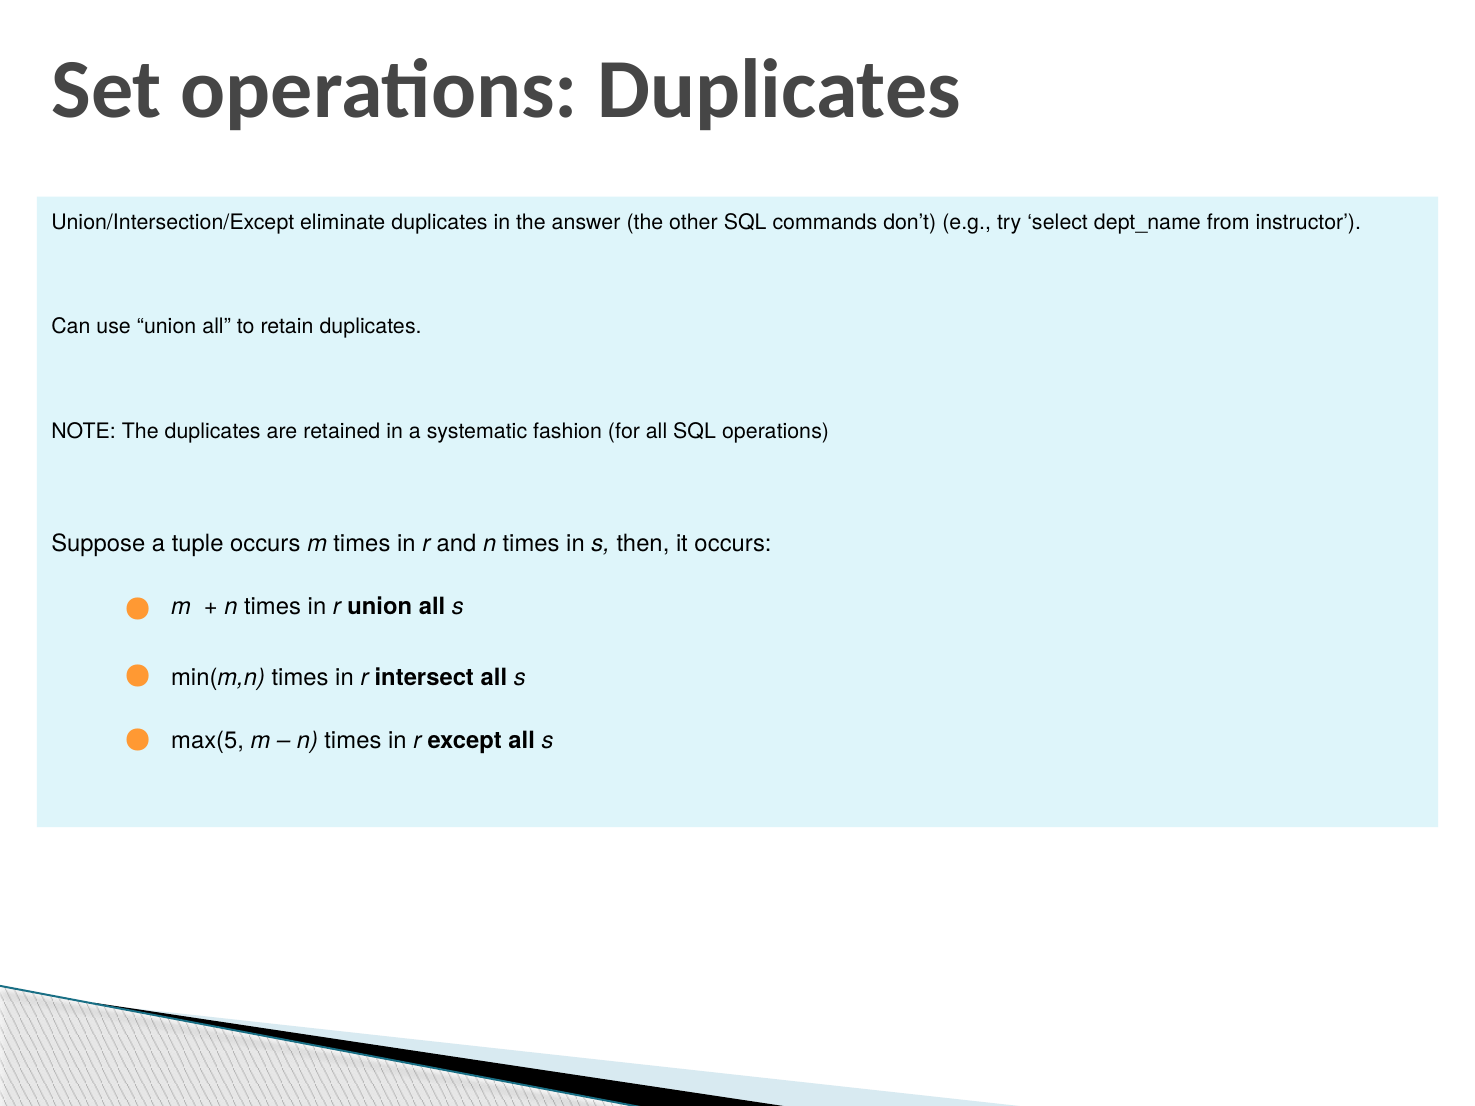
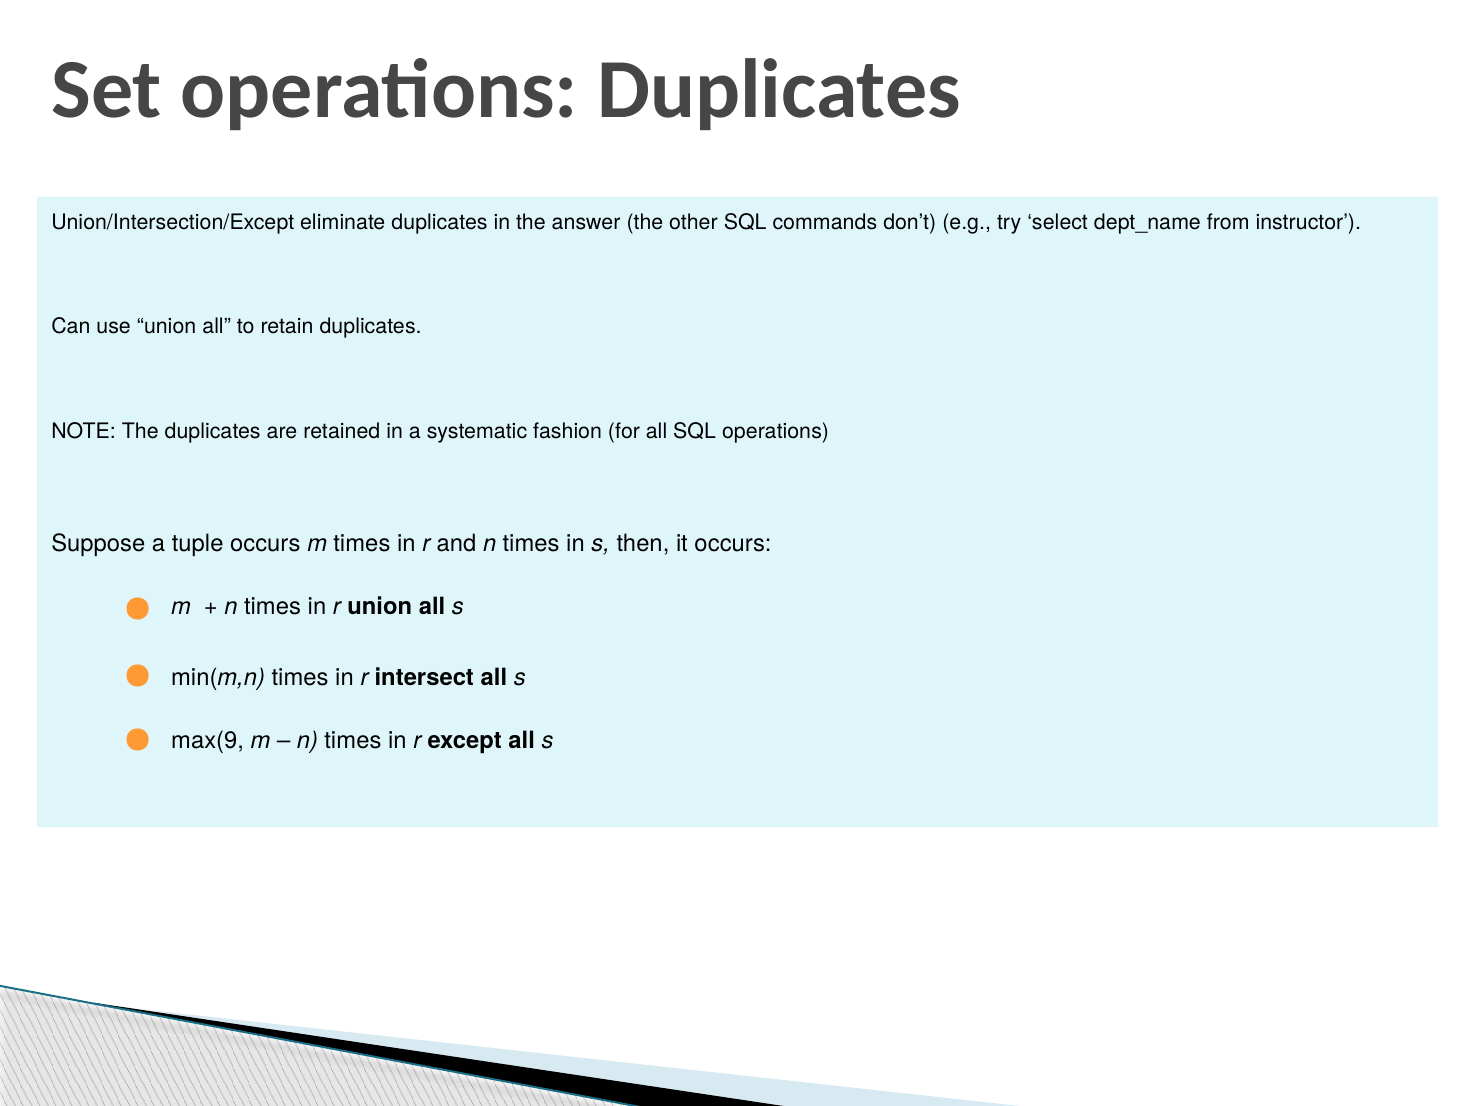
max(5: max(5 -> max(9
